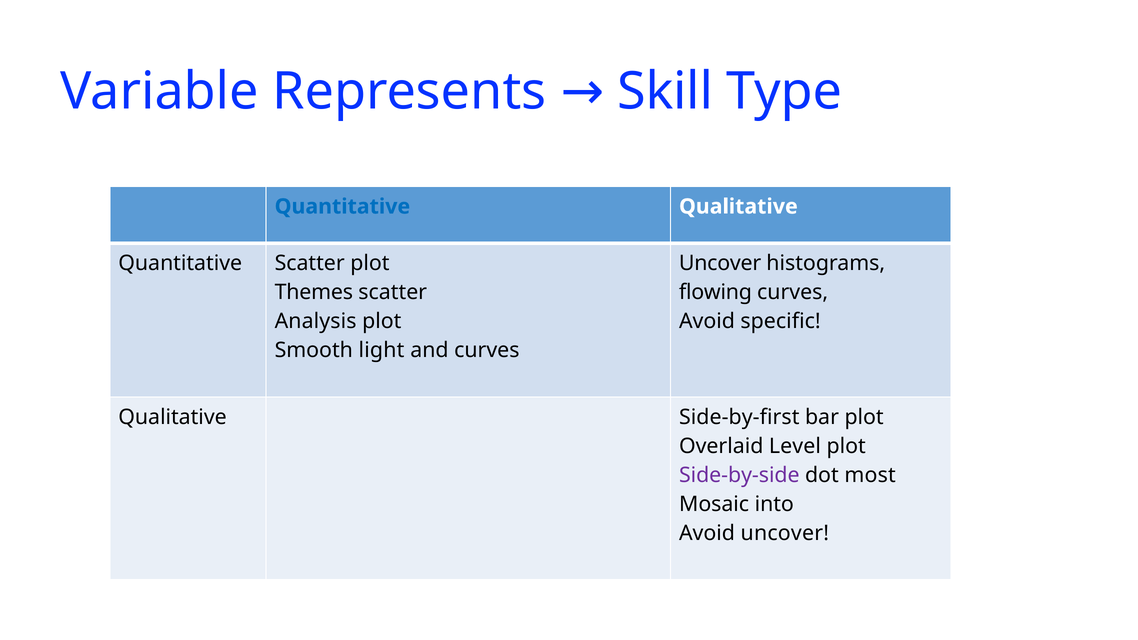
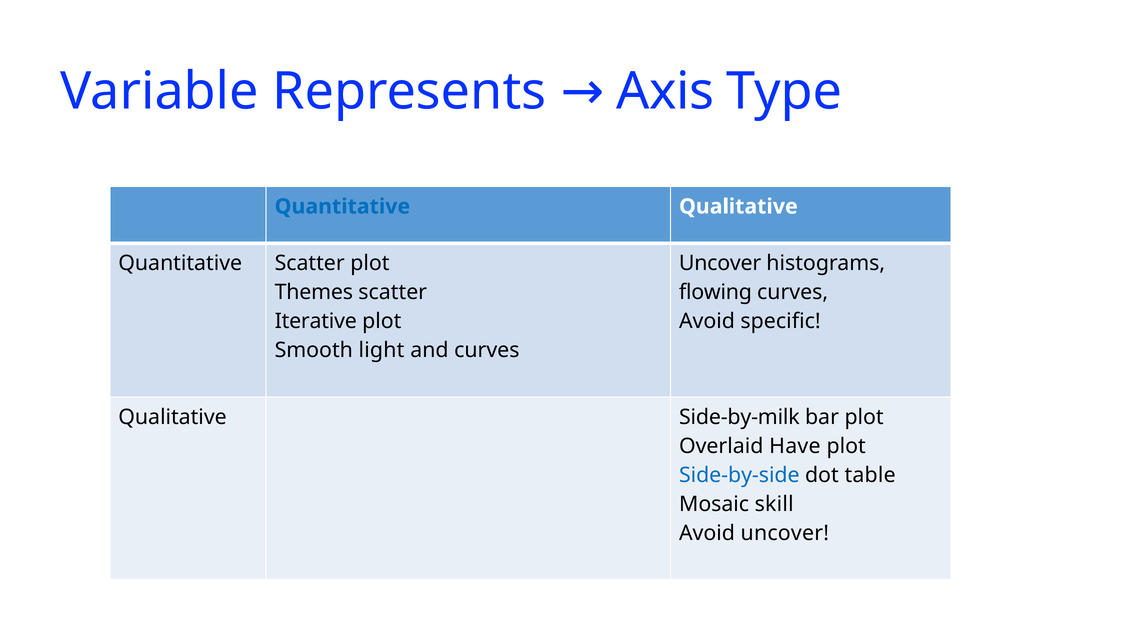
Skill: Skill -> Axis
Analysis: Analysis -> Iterative
Side-by-first: Side-by-first -> Side-by-milk
Level: Level -> Have
Side-by-side colour: purple -> blue
most: most -> table
into: into -> skill
